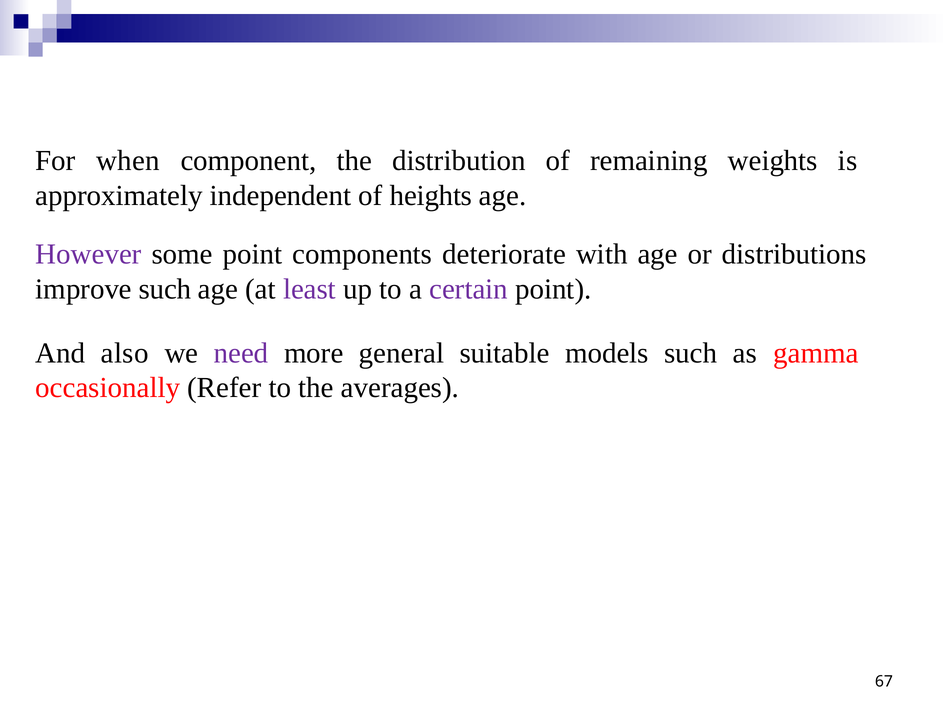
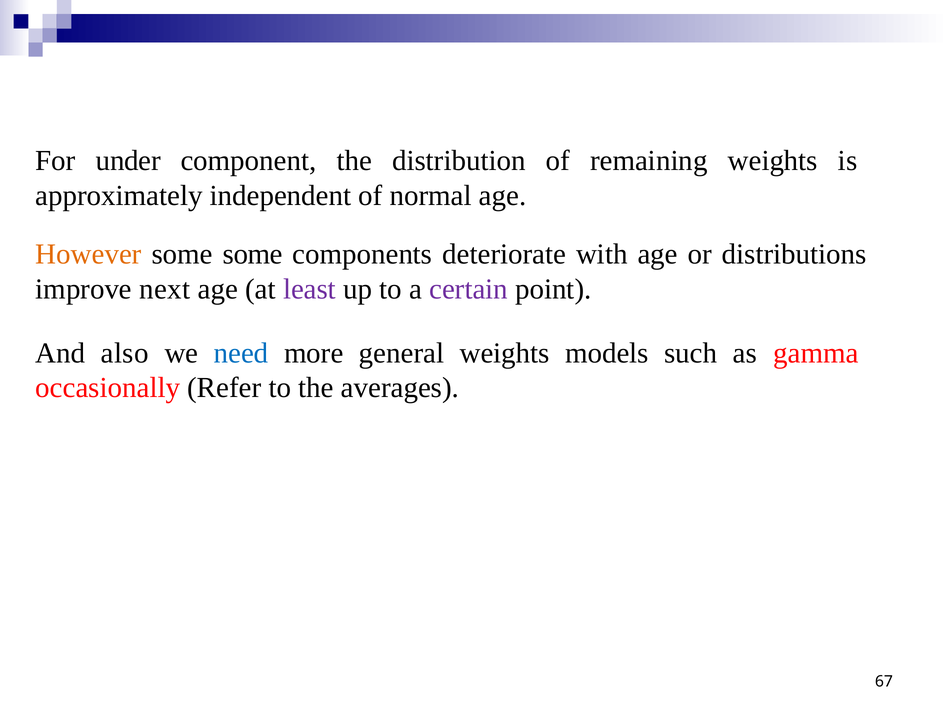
when: when -> under
heights: heights -> normal
However colour: purple -> orange
some point: point -> some
improve such: such -> next
need colour: purple -> blue
general suitable: suitable -> weights
